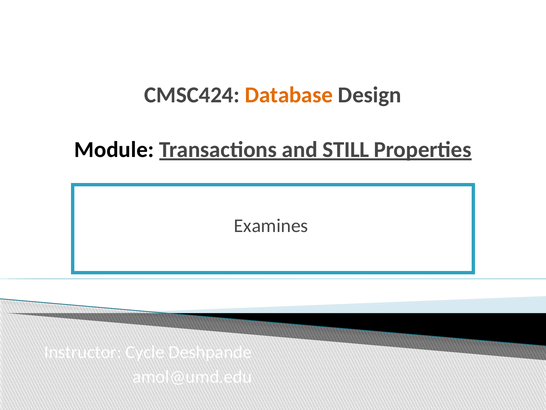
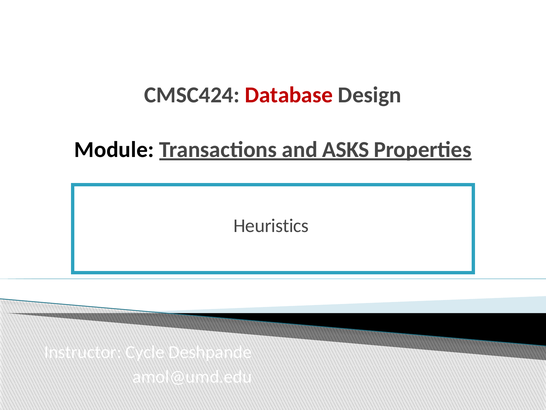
Database colour: orange -> red
STILL: STILL -> ASKS
Examines: Examines -> Heuristics
